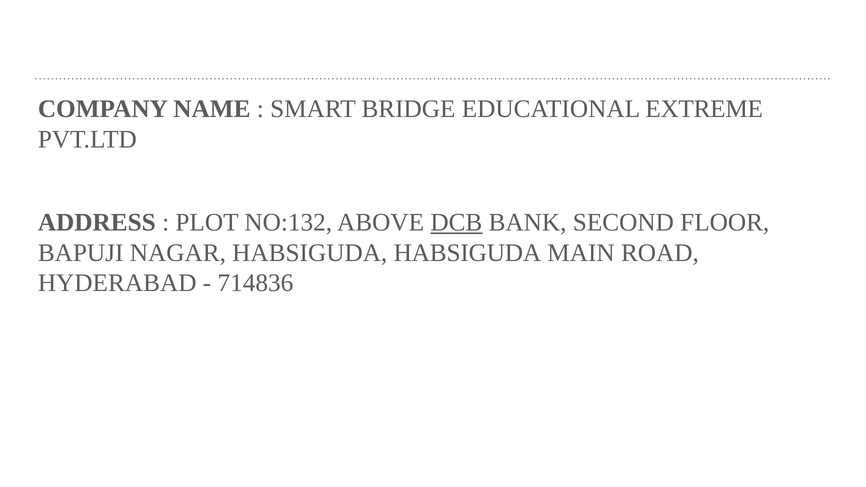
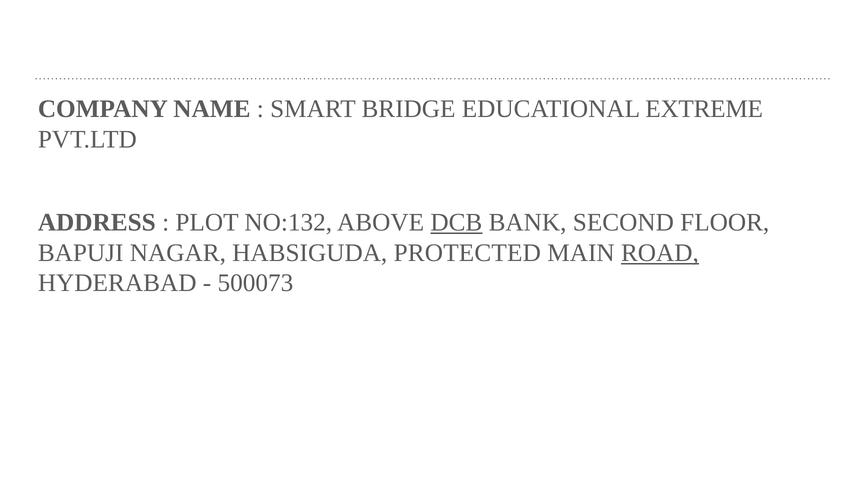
HABSIGUDA HABSIGUDA: HABSIGUDA -> PROTECTED
ROAD underline: none -> present
714836: 714836 -> 500073
